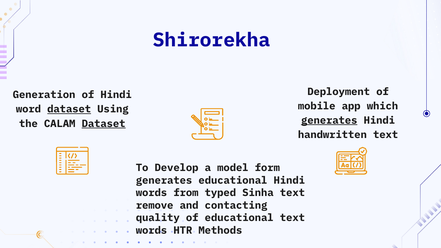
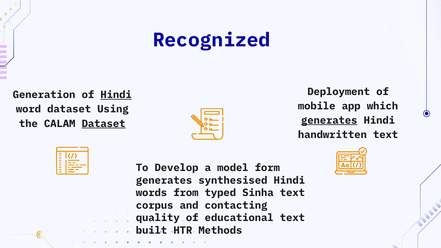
Shirorekha: Shirorekha -> Recognized
Hindi at (116, 95) underline: none -> present
dataset at (69, 109) underline: present -> none
generates educational: educational -> synthesised
remove: remove -> corpus
words at (151, 230): words -> built
